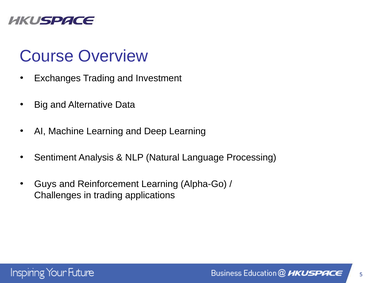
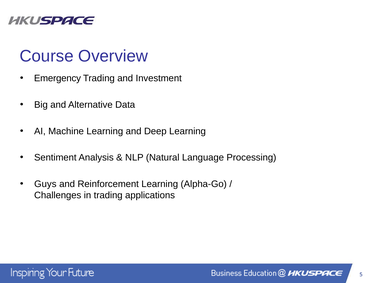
Exchanges: Exchanges -> Emergency
